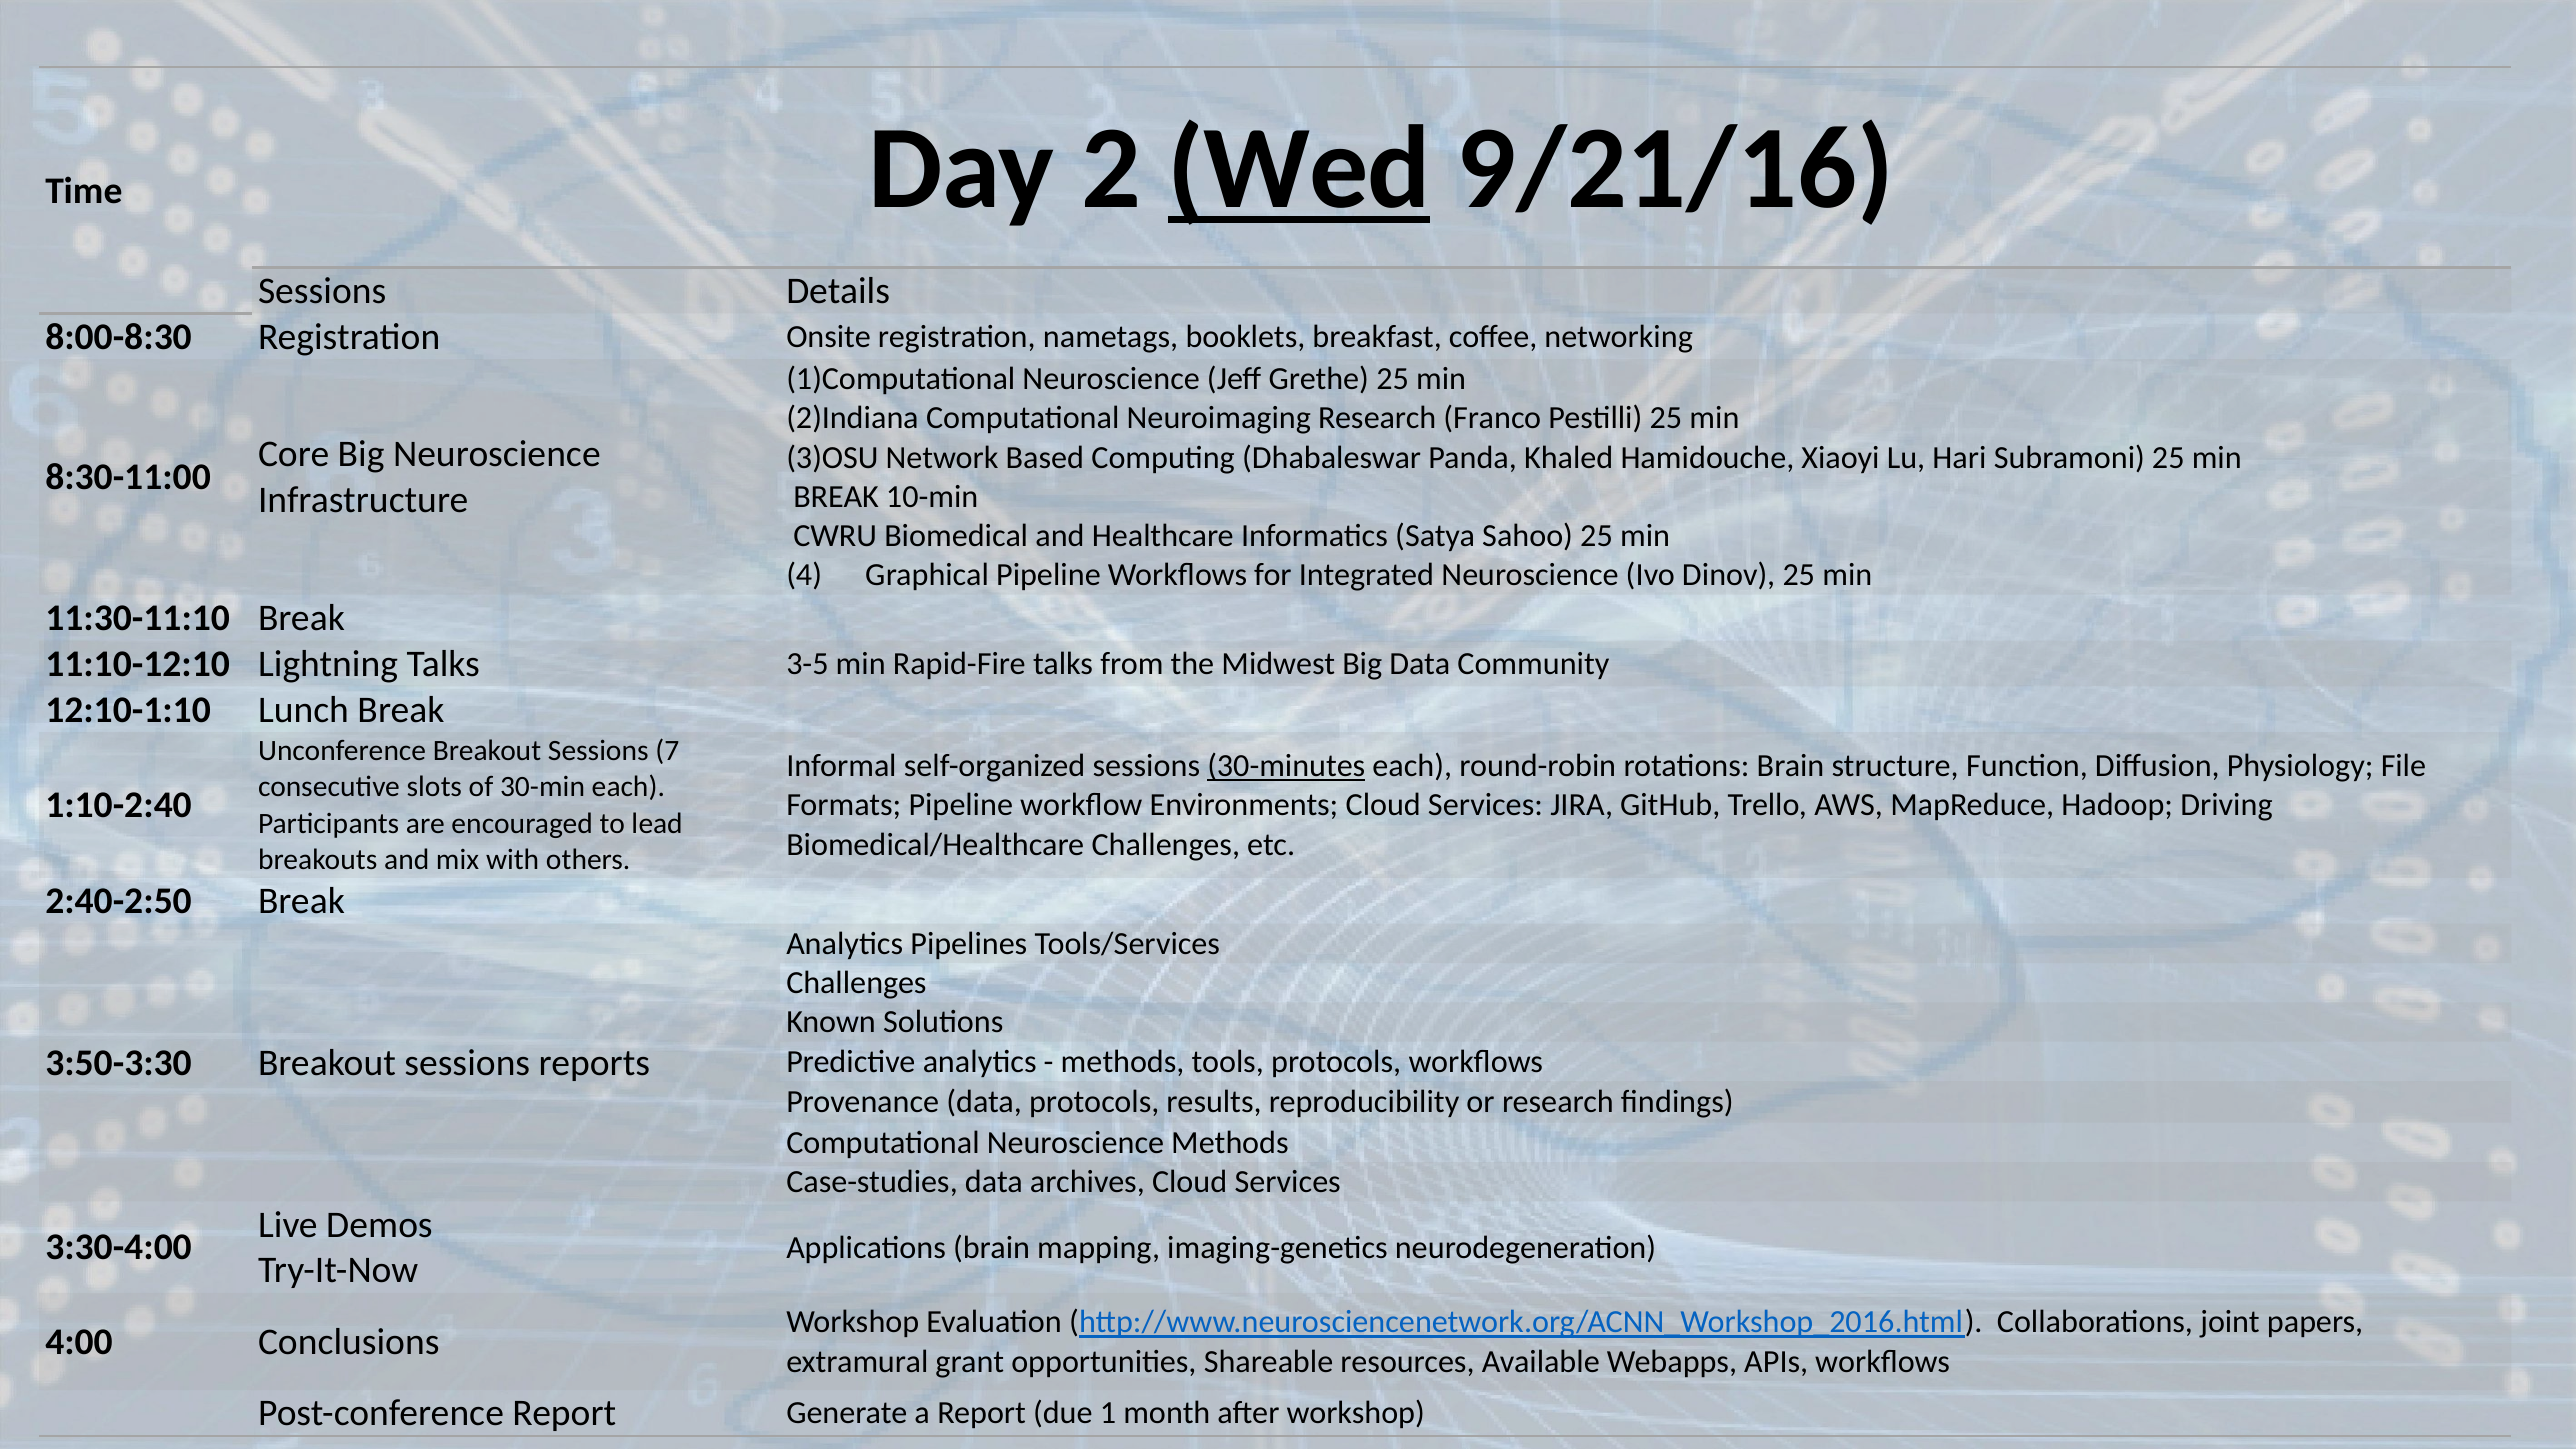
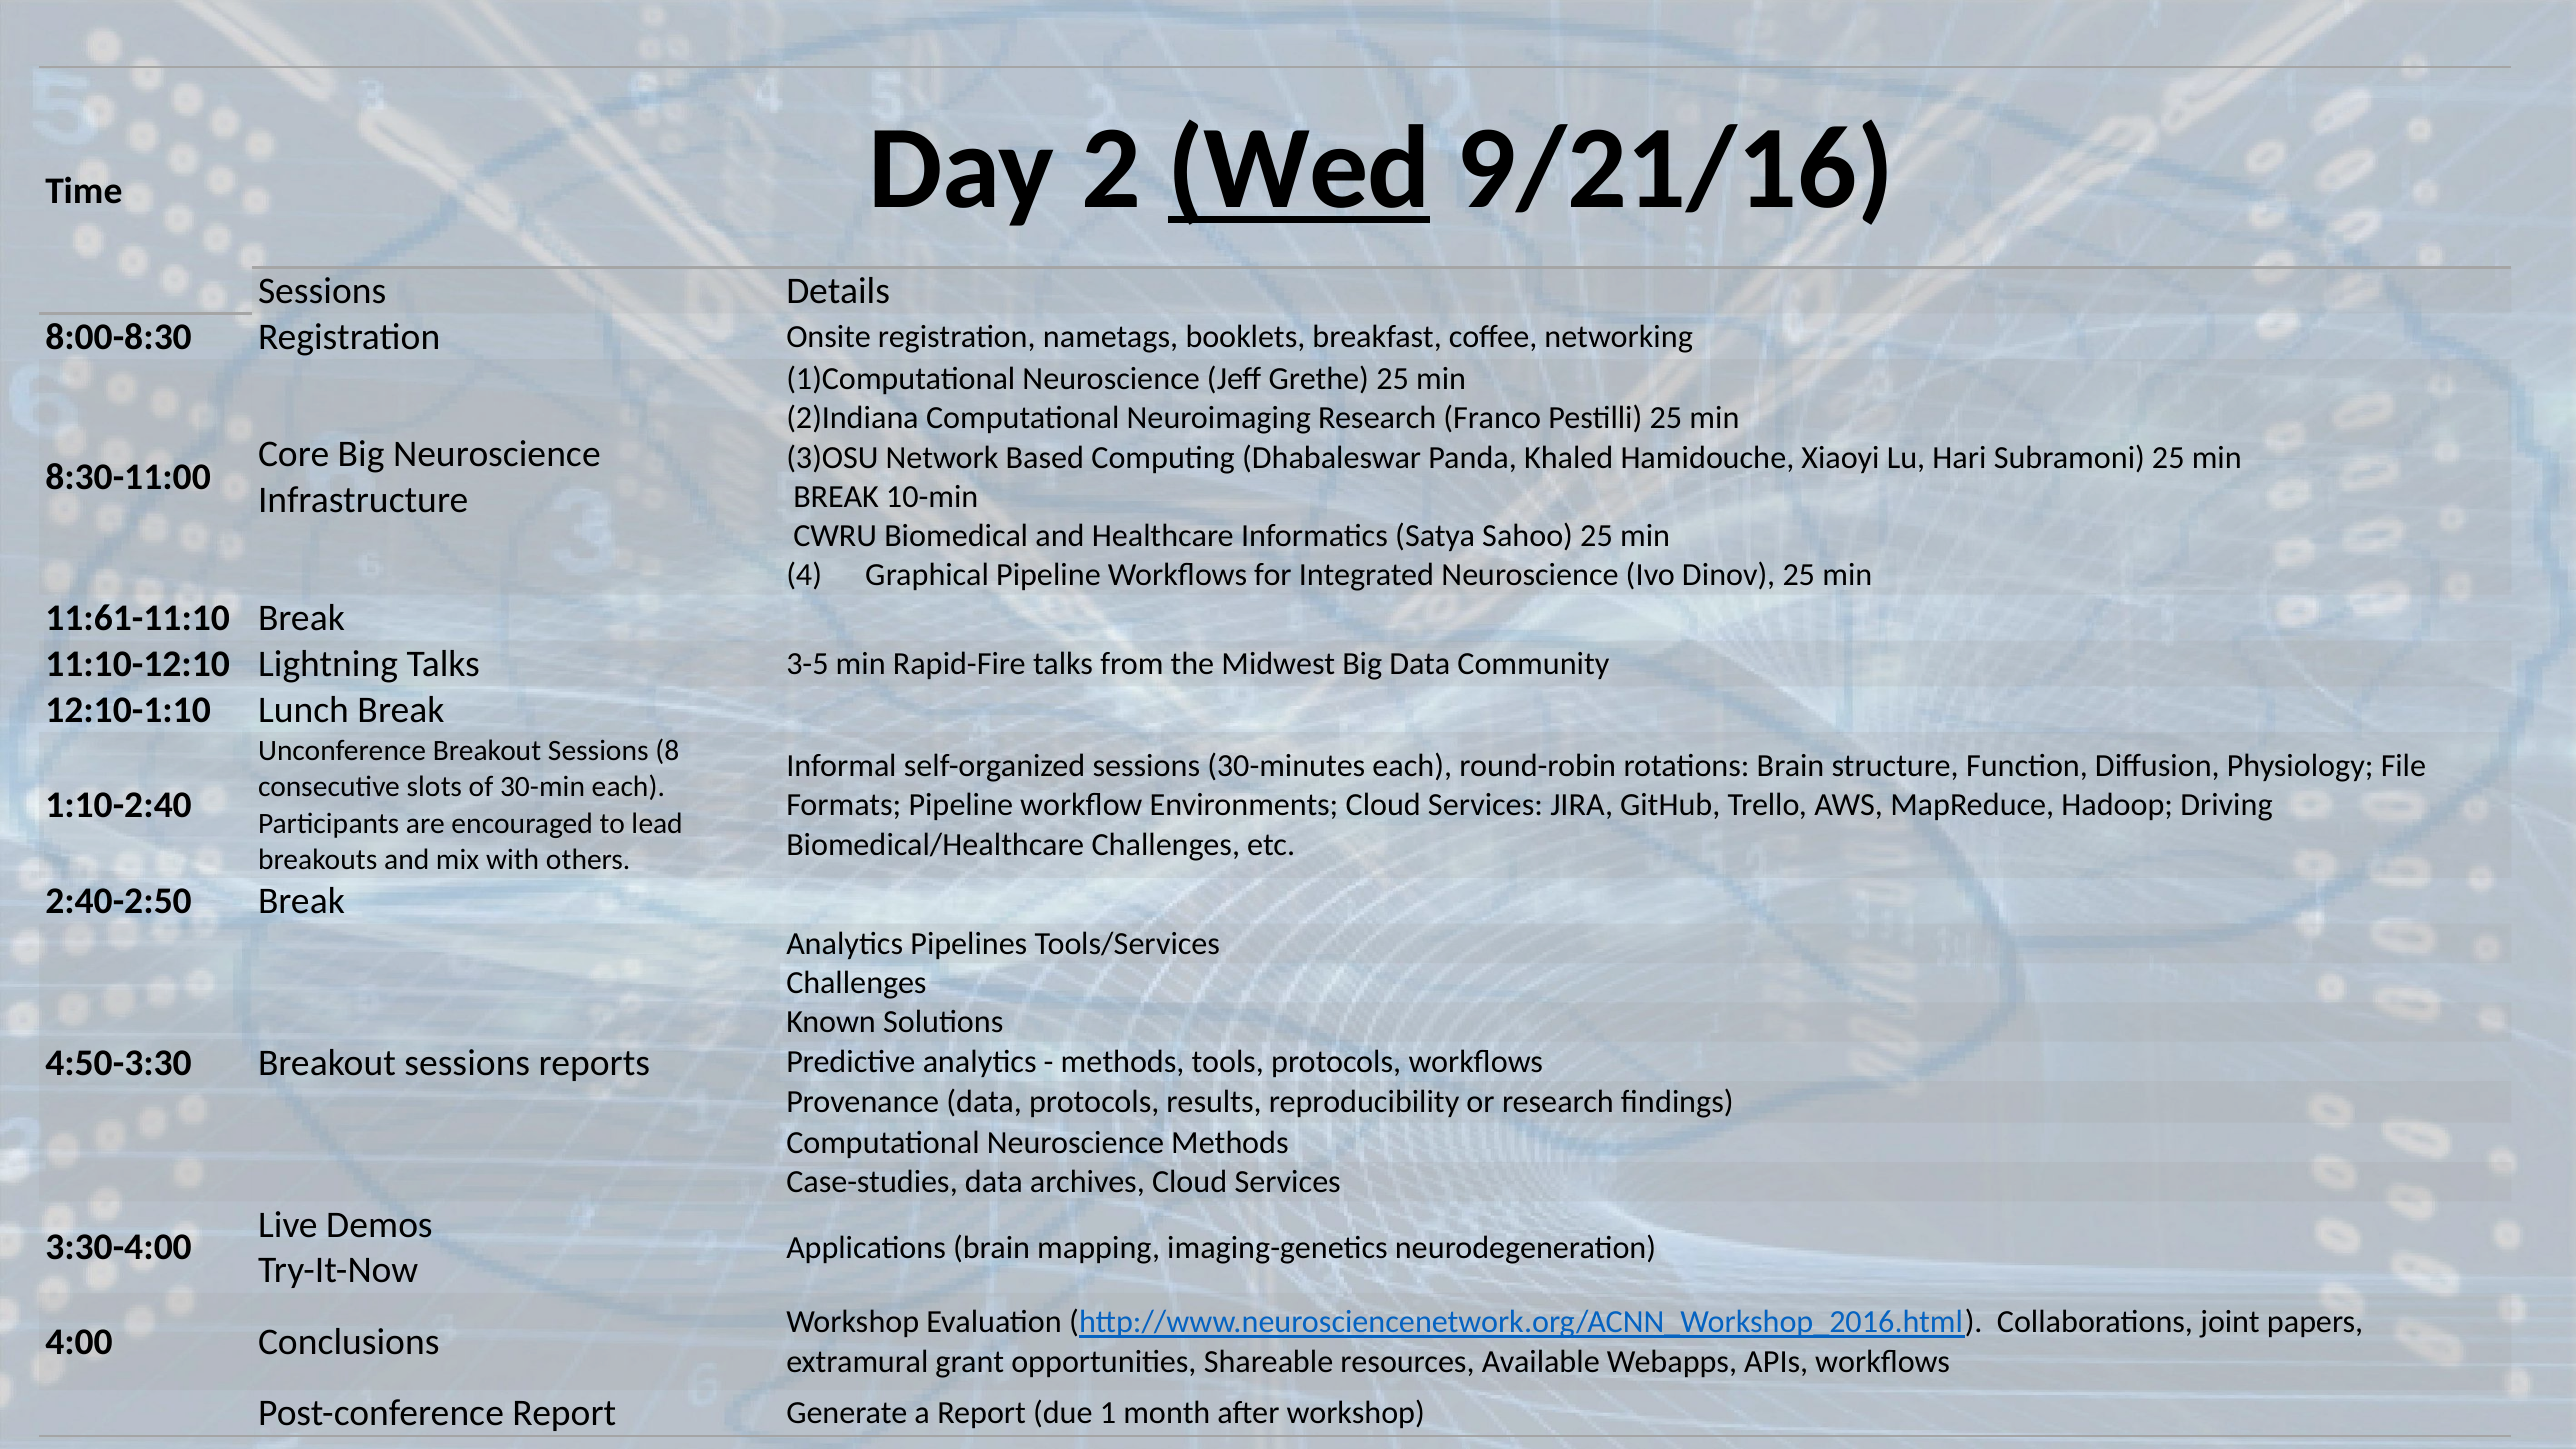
11:30-11:10: 11:30-11:10 -> 11:61-11:10
7: 7 -> 8
30-minutes underline: present -> none
3:50-3:30: 3:50-3:30 -> 4:50-3:30
